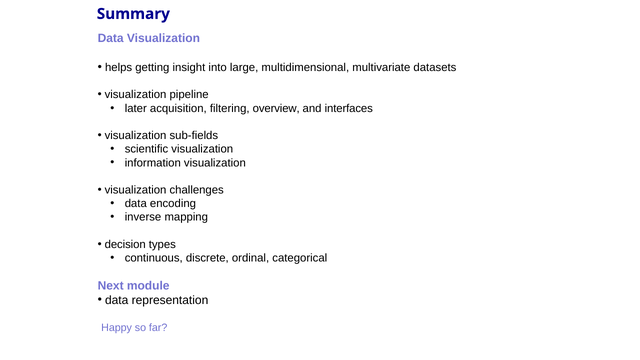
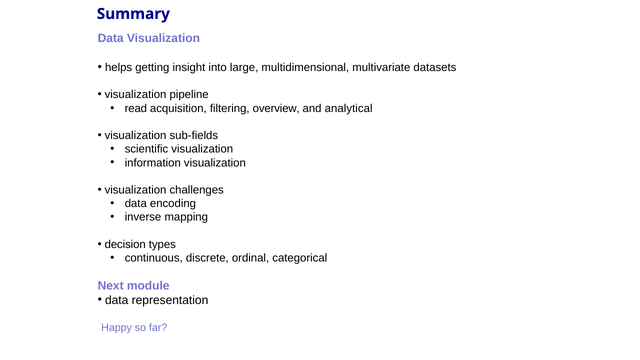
later: later -> read
interfaces: interfaces -> analytical
